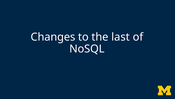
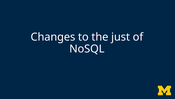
last: last -> just
